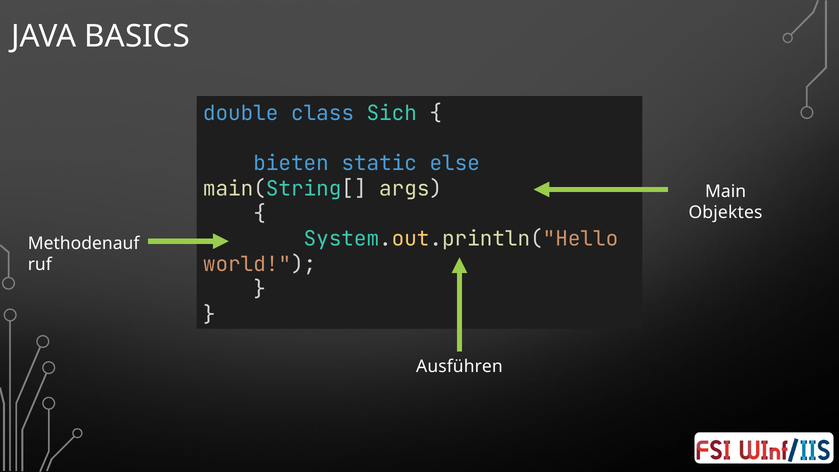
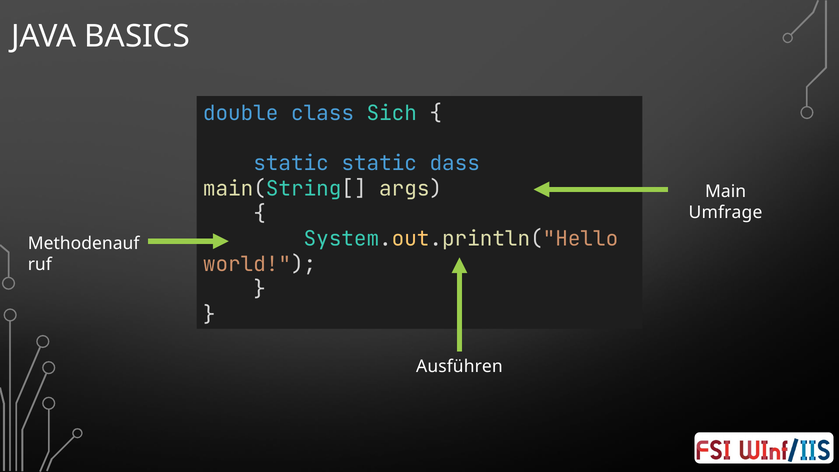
bieten at (291, 164): bieten -> static
else: else -> dass
Objektes: Objektes -> Umfrage
